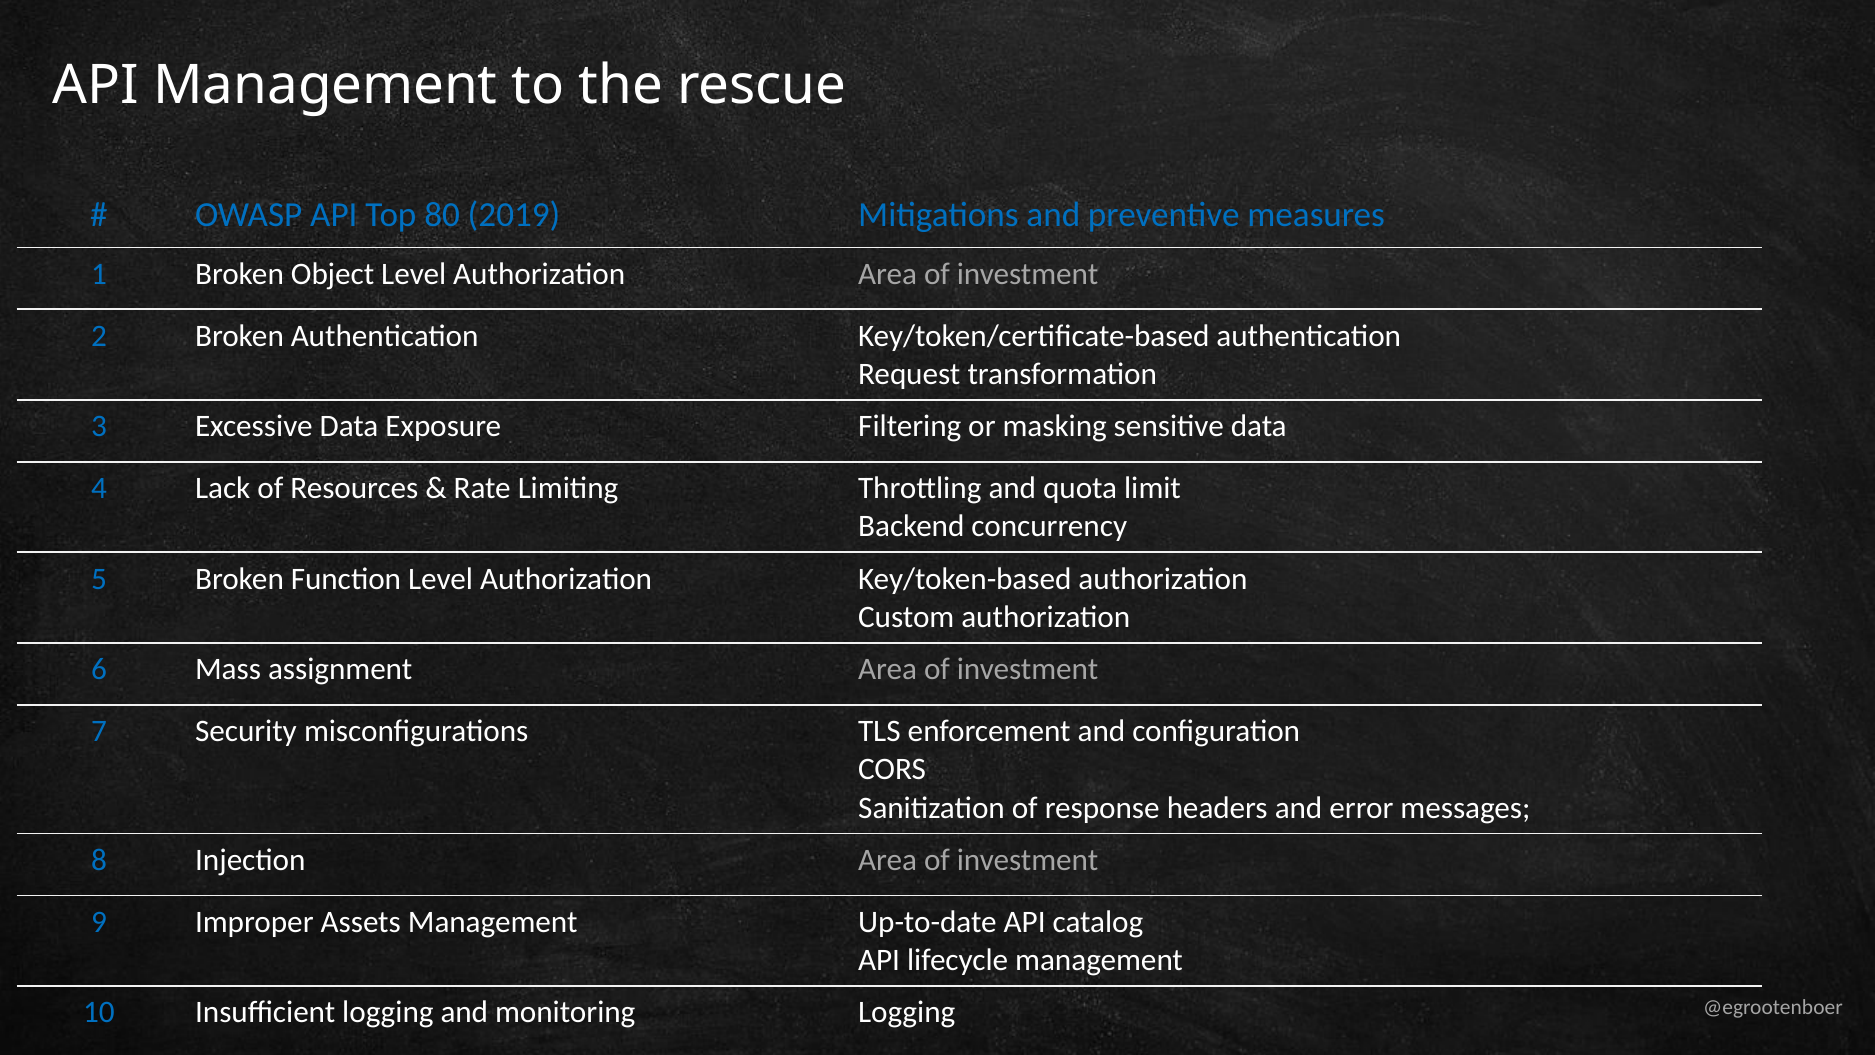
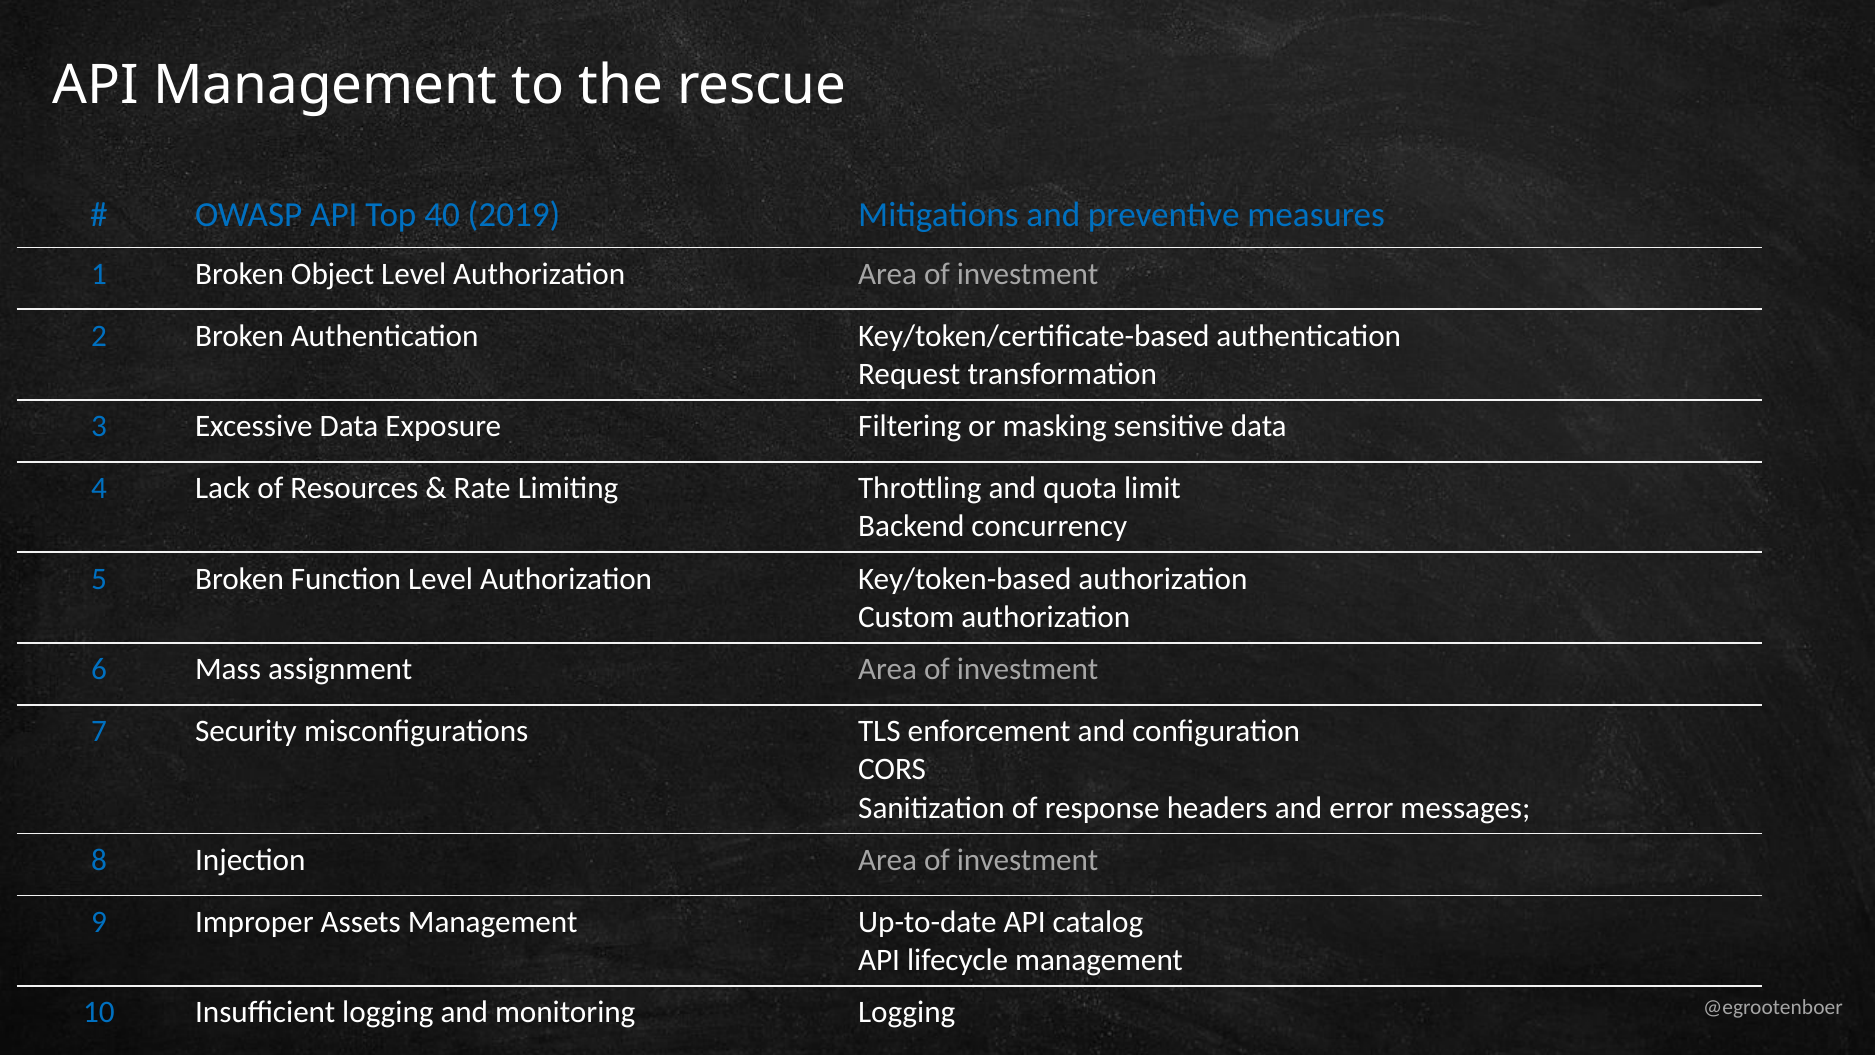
80: 80 -> 40
